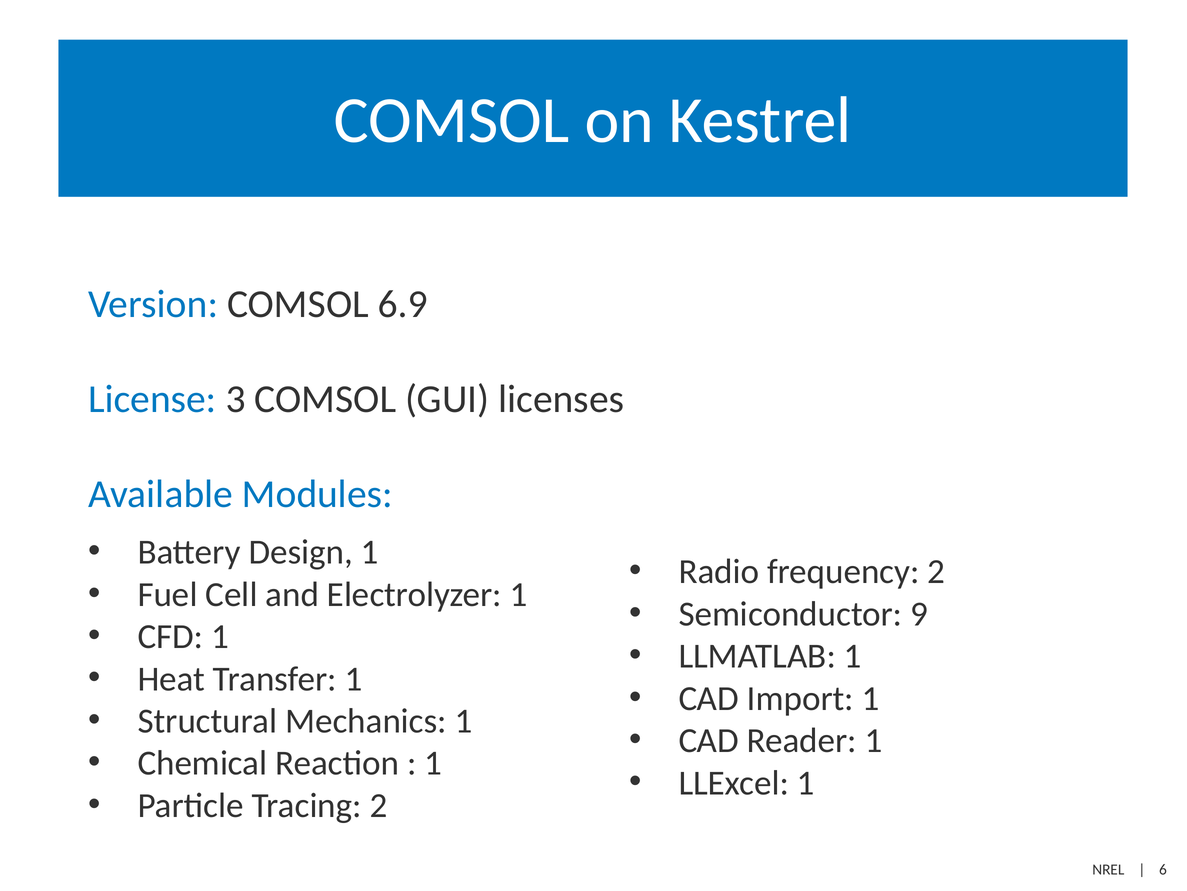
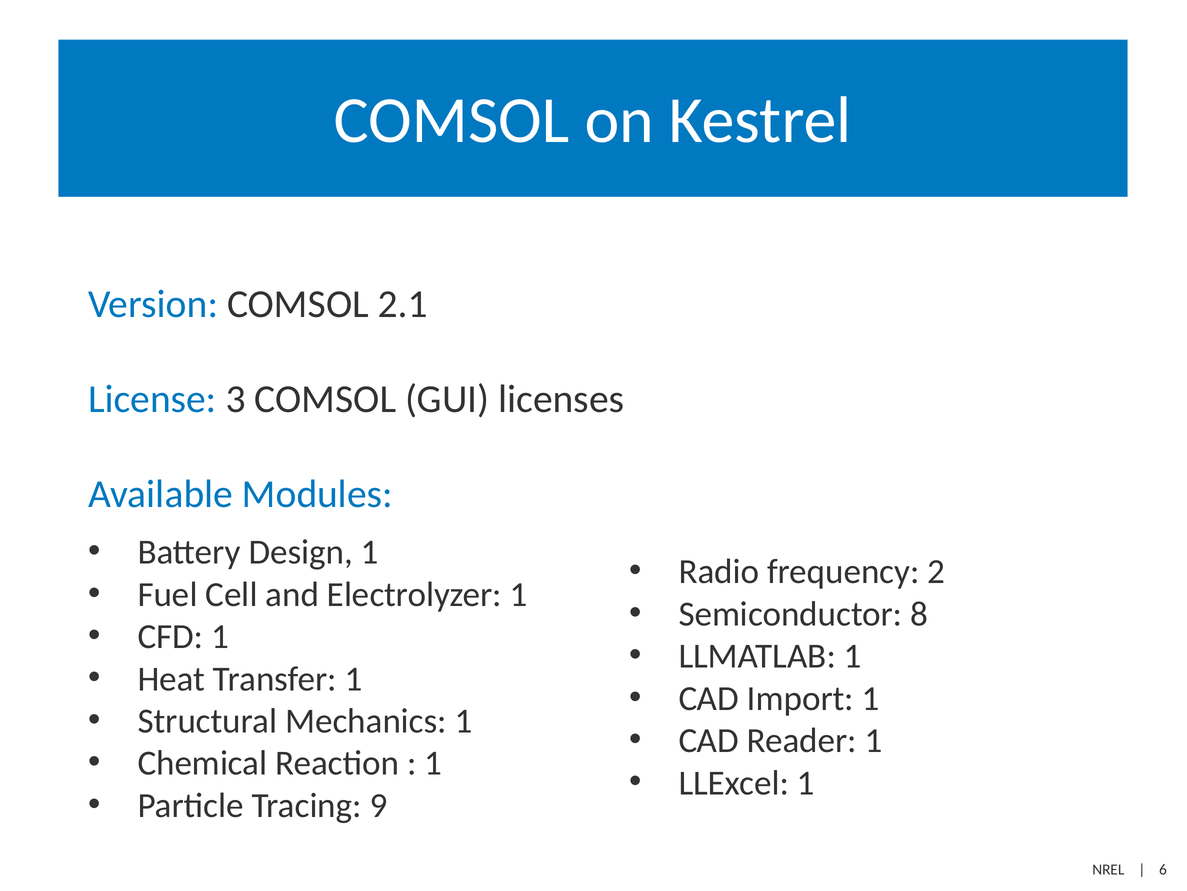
6.9: 6.9 -> 2.1
9: 9 -> 8
Tracing 2: 2 -> 9
